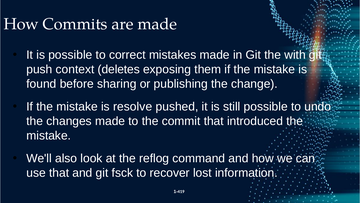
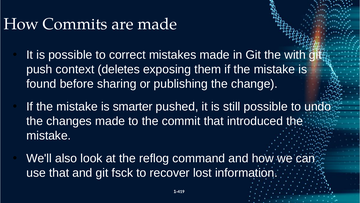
resolve: resolve -> smarter
